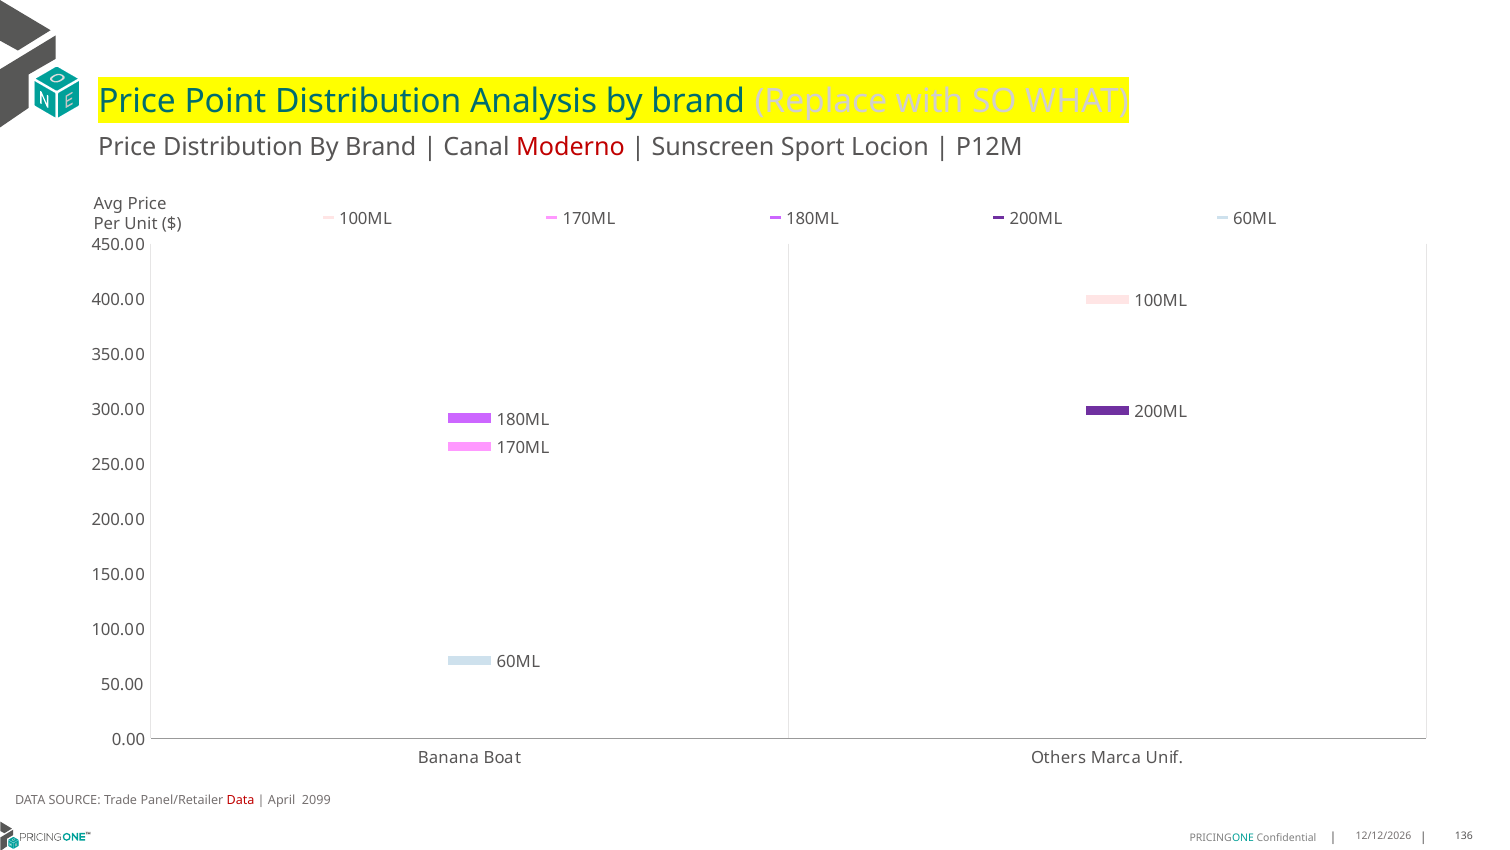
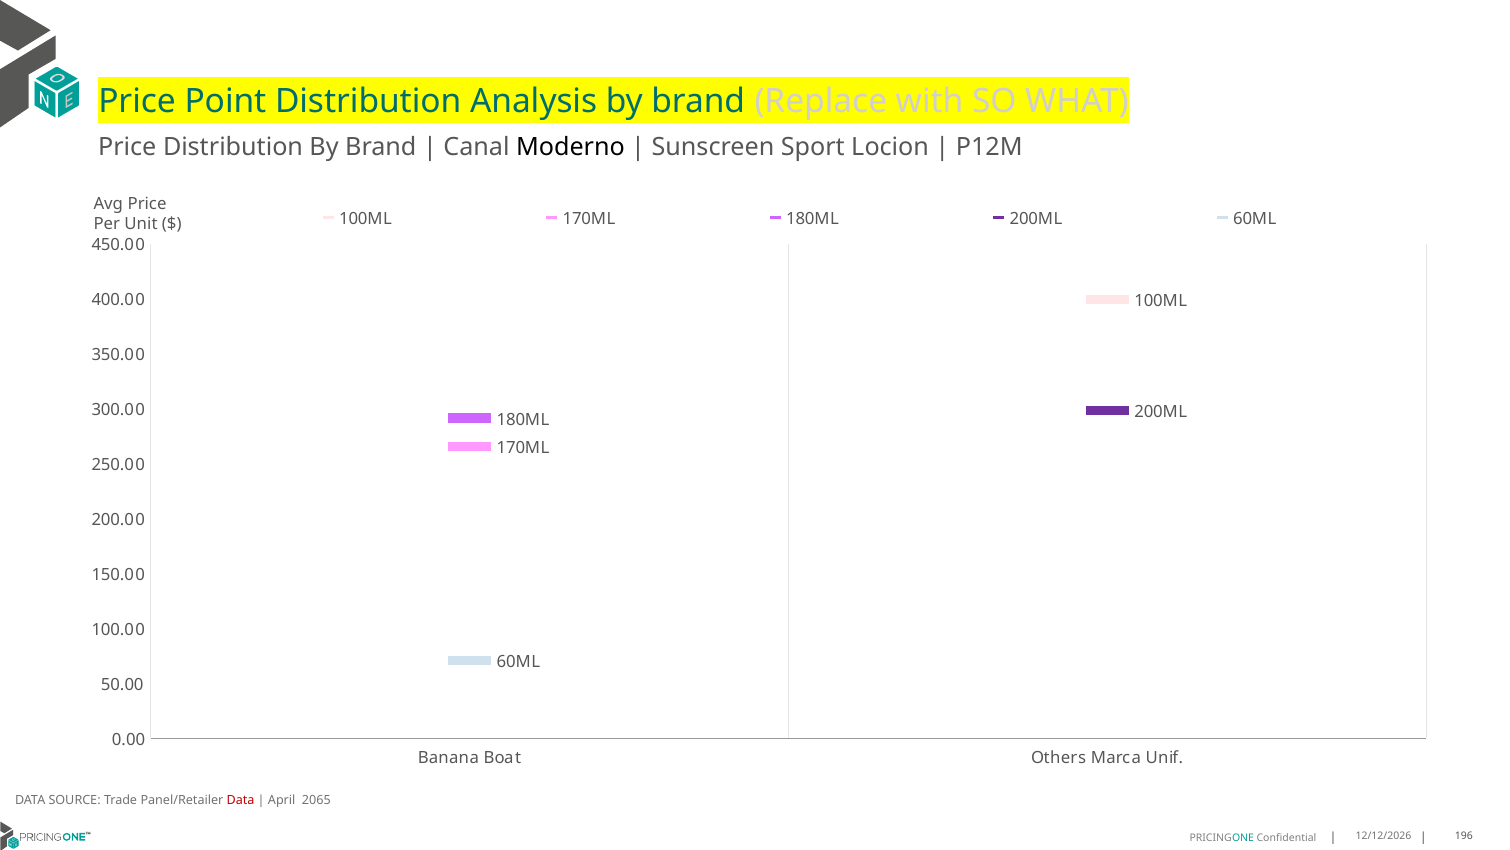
Moderno colour: red -> black
2099: 2099 -> 2065
136: 136 -> 196
